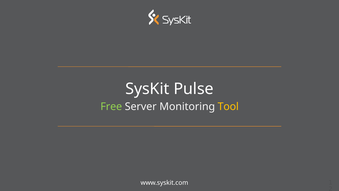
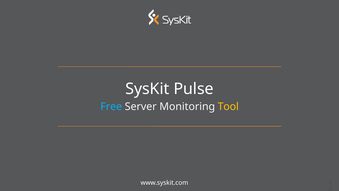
Free colour: light green -> light blue
